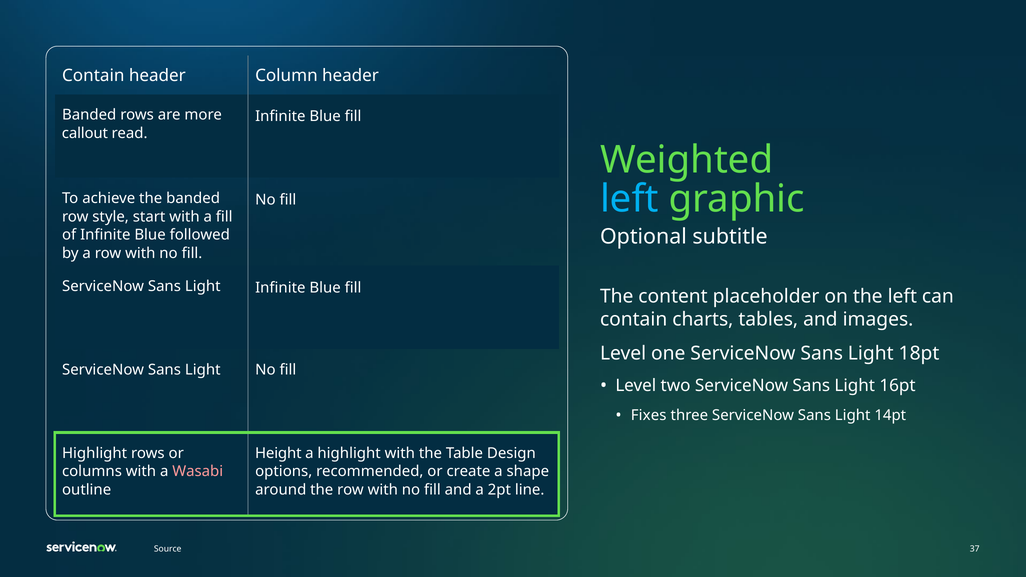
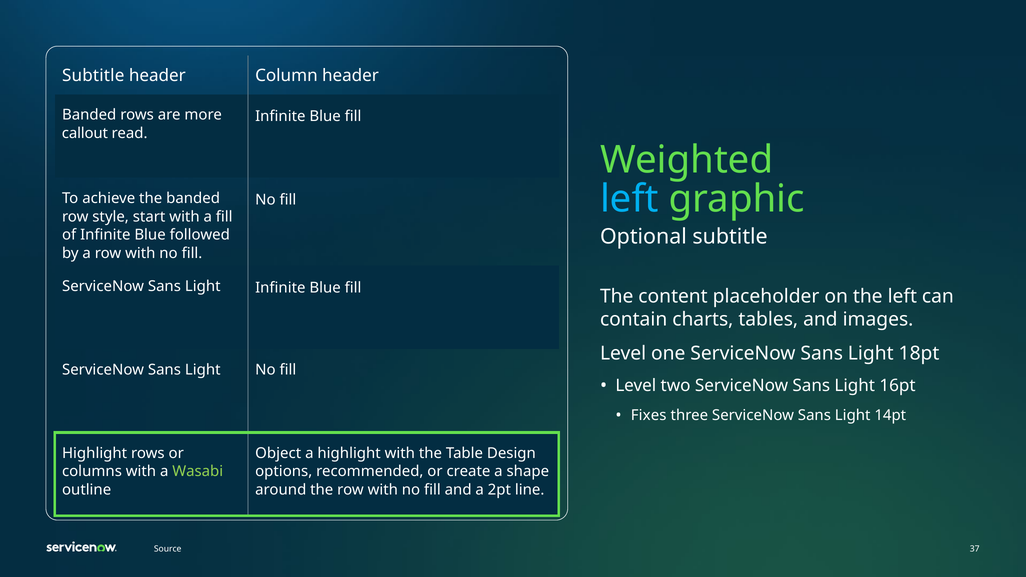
Contain at (93, 76): Contain -> Subtitle
Height: Height -> Object
Wasabi colour: pink -> light green
